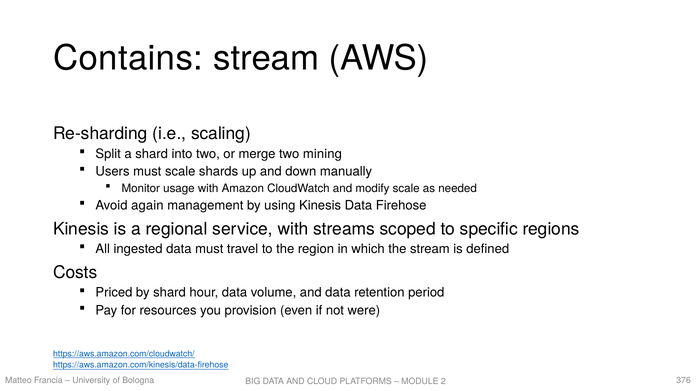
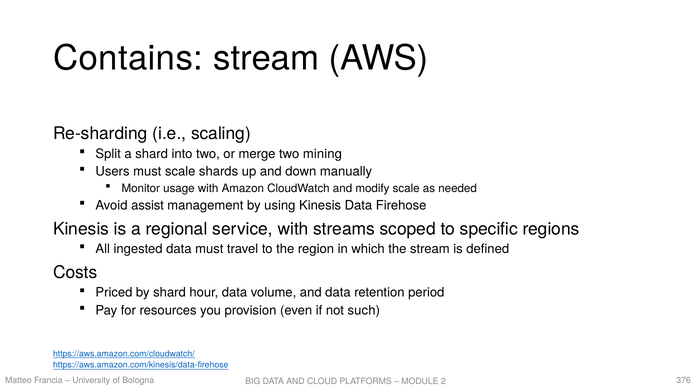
again: again -> assist
were: were -> such
